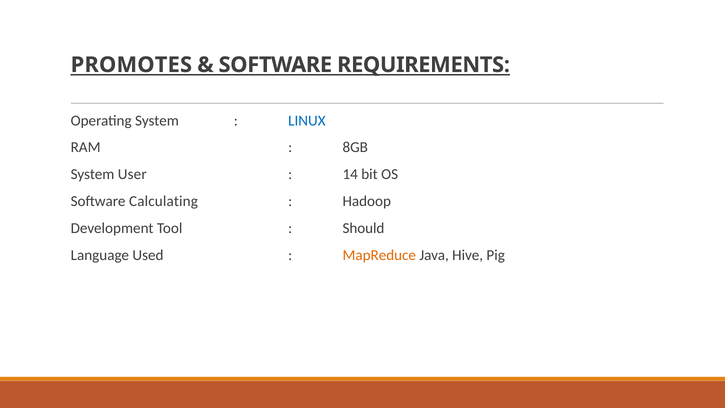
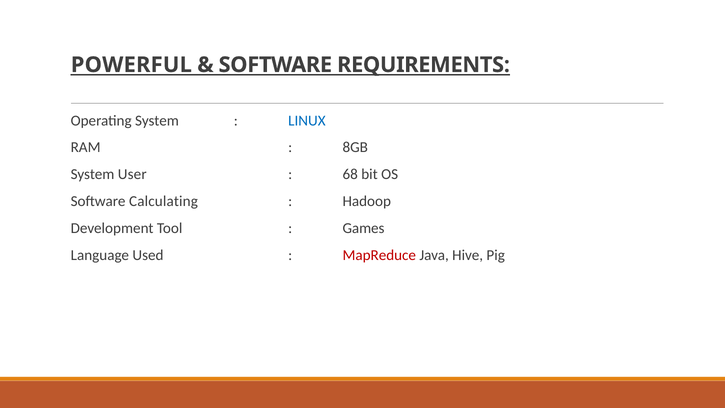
PROMOTES: PROMOTES -> POWERFUL
14: 14 -> 68
Should: Should -> Games
MapReduce colour: orange -> red
